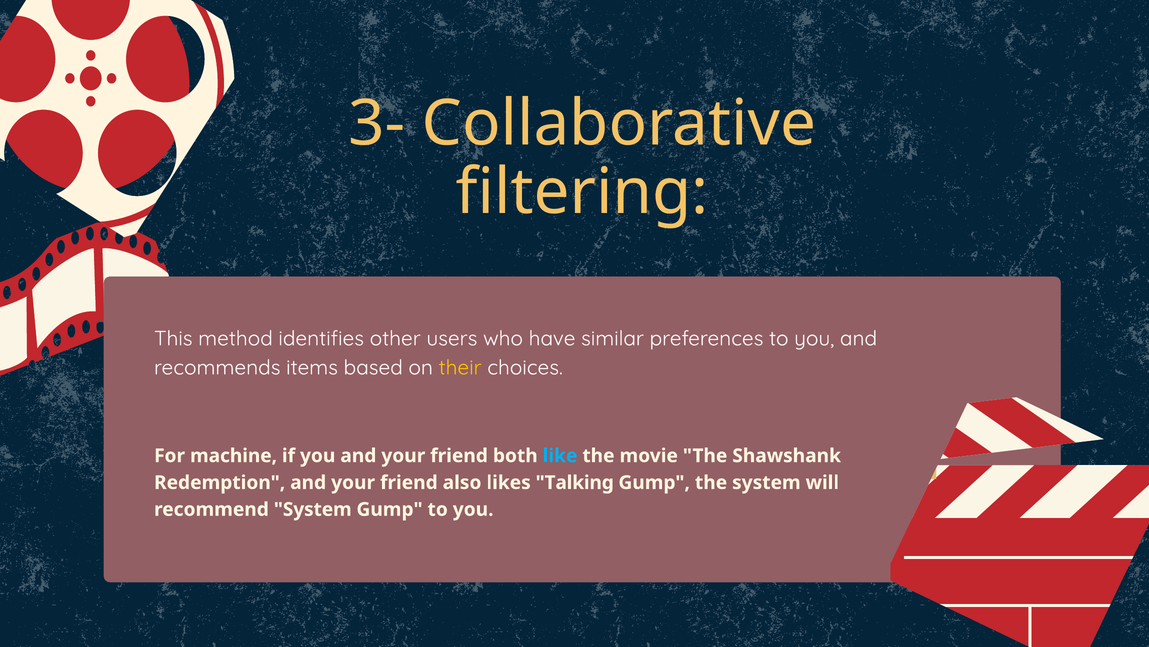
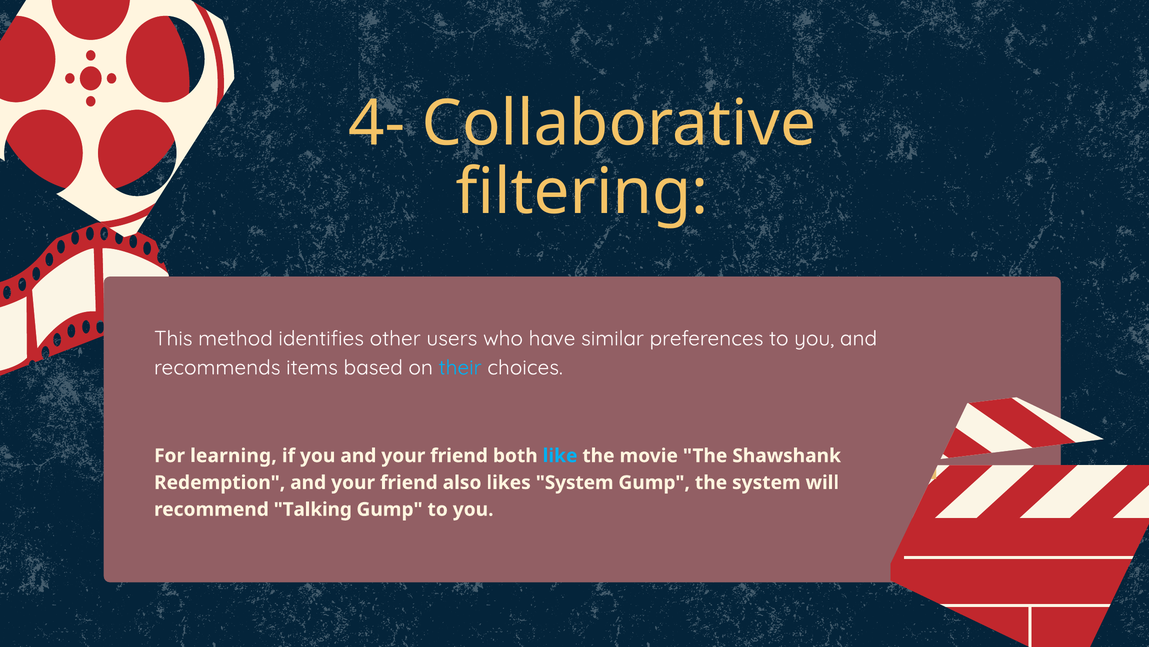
3-: 3- -> 4-
their colour: yellow -> light blue
machine: machine -> learning
likes Talking: Talking -> System
recommend System: System -> Talking
